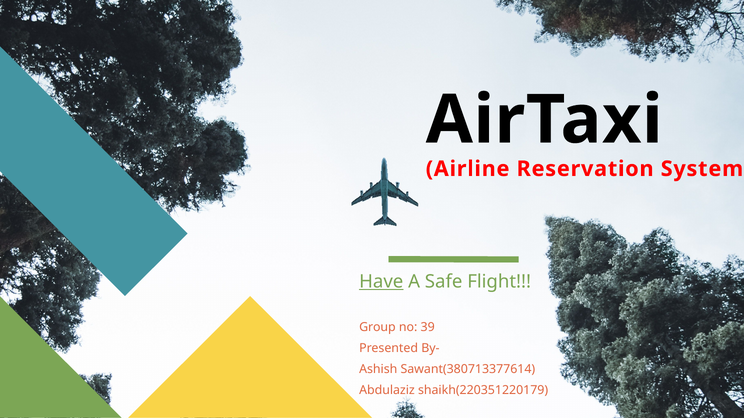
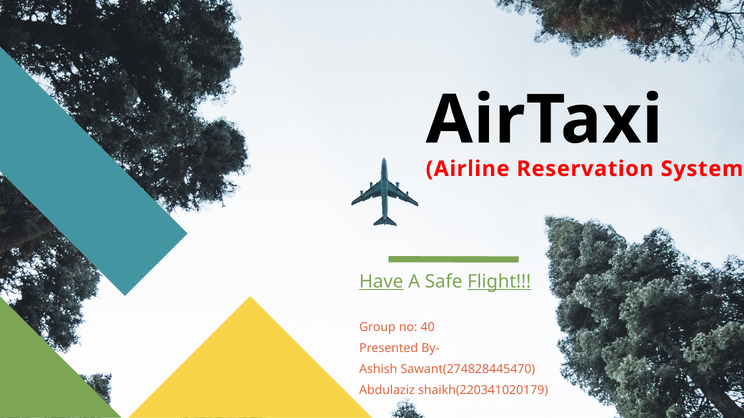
Flight underline: none -> present
39: 39 -> 40
Sawant(380713377614: Sawant(380713377614 -> Sawant(274828445470
shaikh(220351220179: shaikh(220351220179 -> shaikh(220341020179
